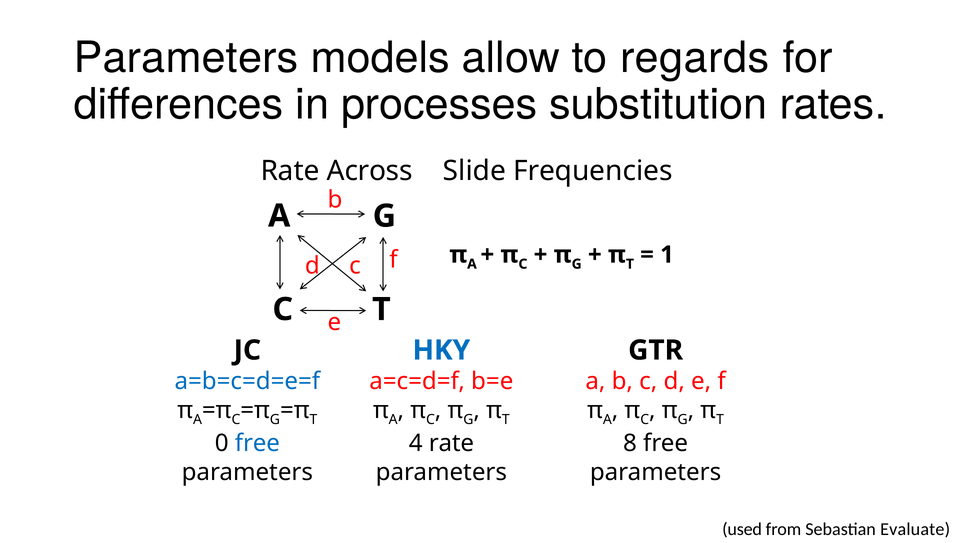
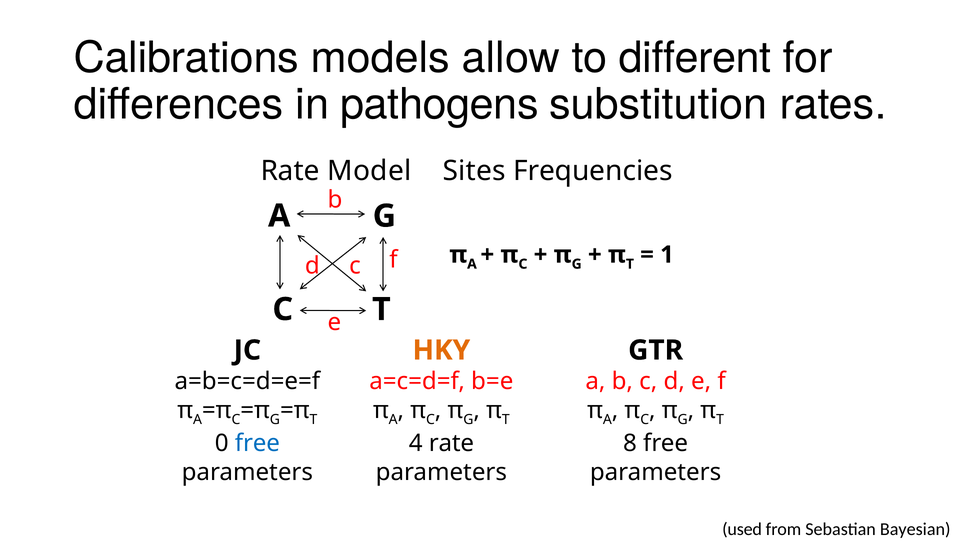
Parameters at (186, 58): Parameters -> Calibrations
regards: regards -> different
processes: processes -> pathogens
Across: Across -> Model
Slide: Slide -> Sites
HKY colour: blue -> orange
a=b=c=d=e=f colour: blue -> black
Evaluate: Evaluate -> Bayesian
